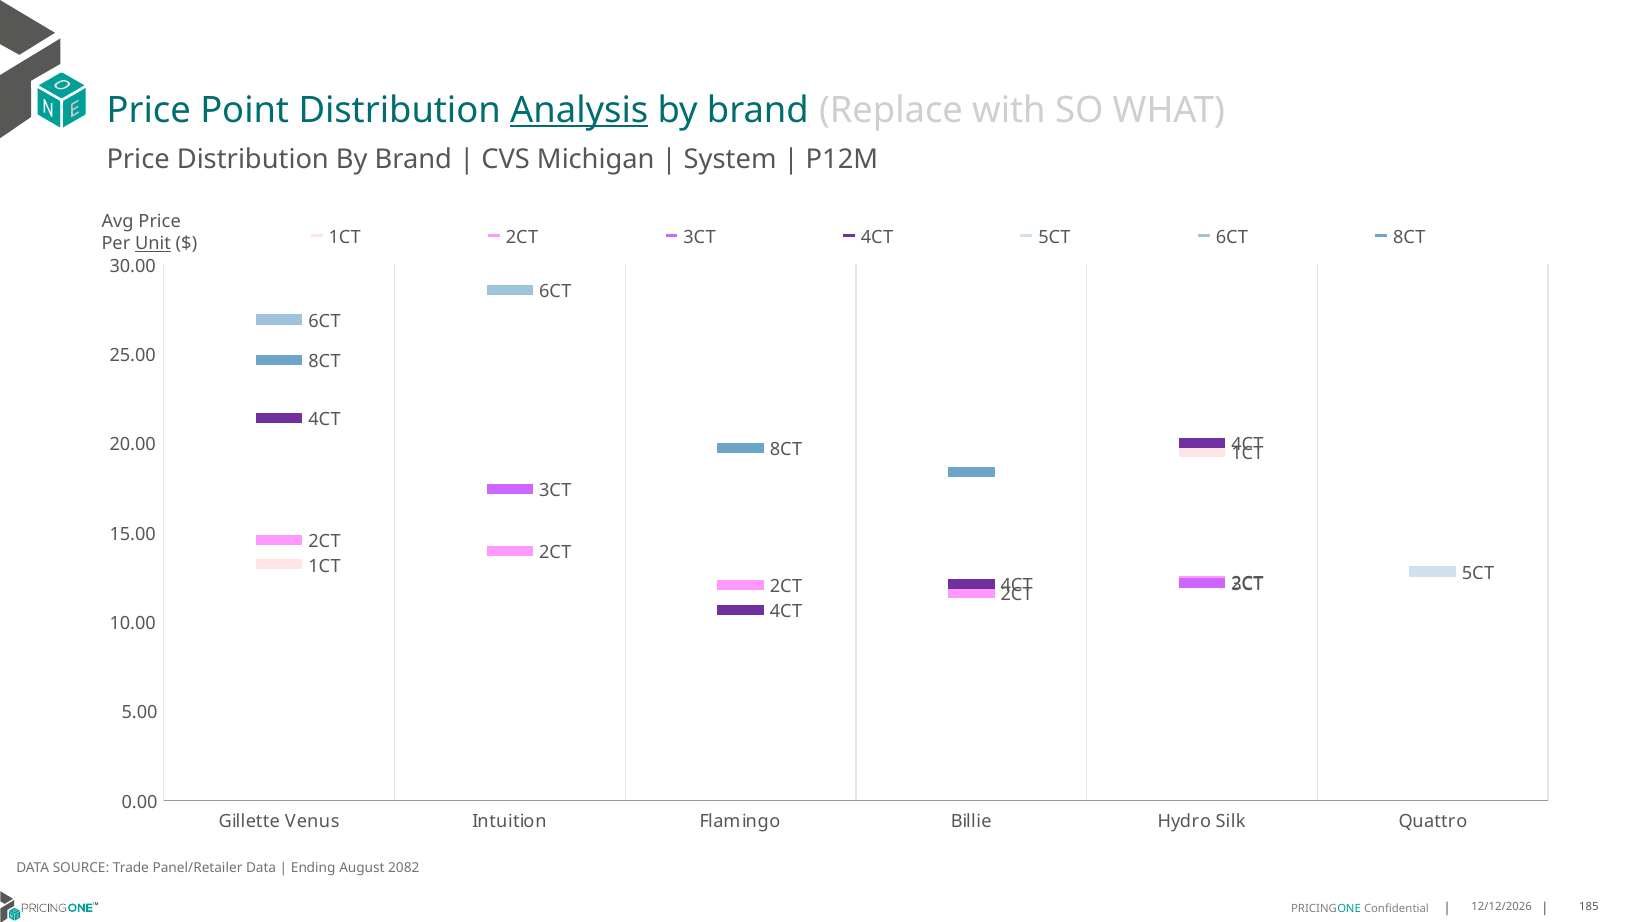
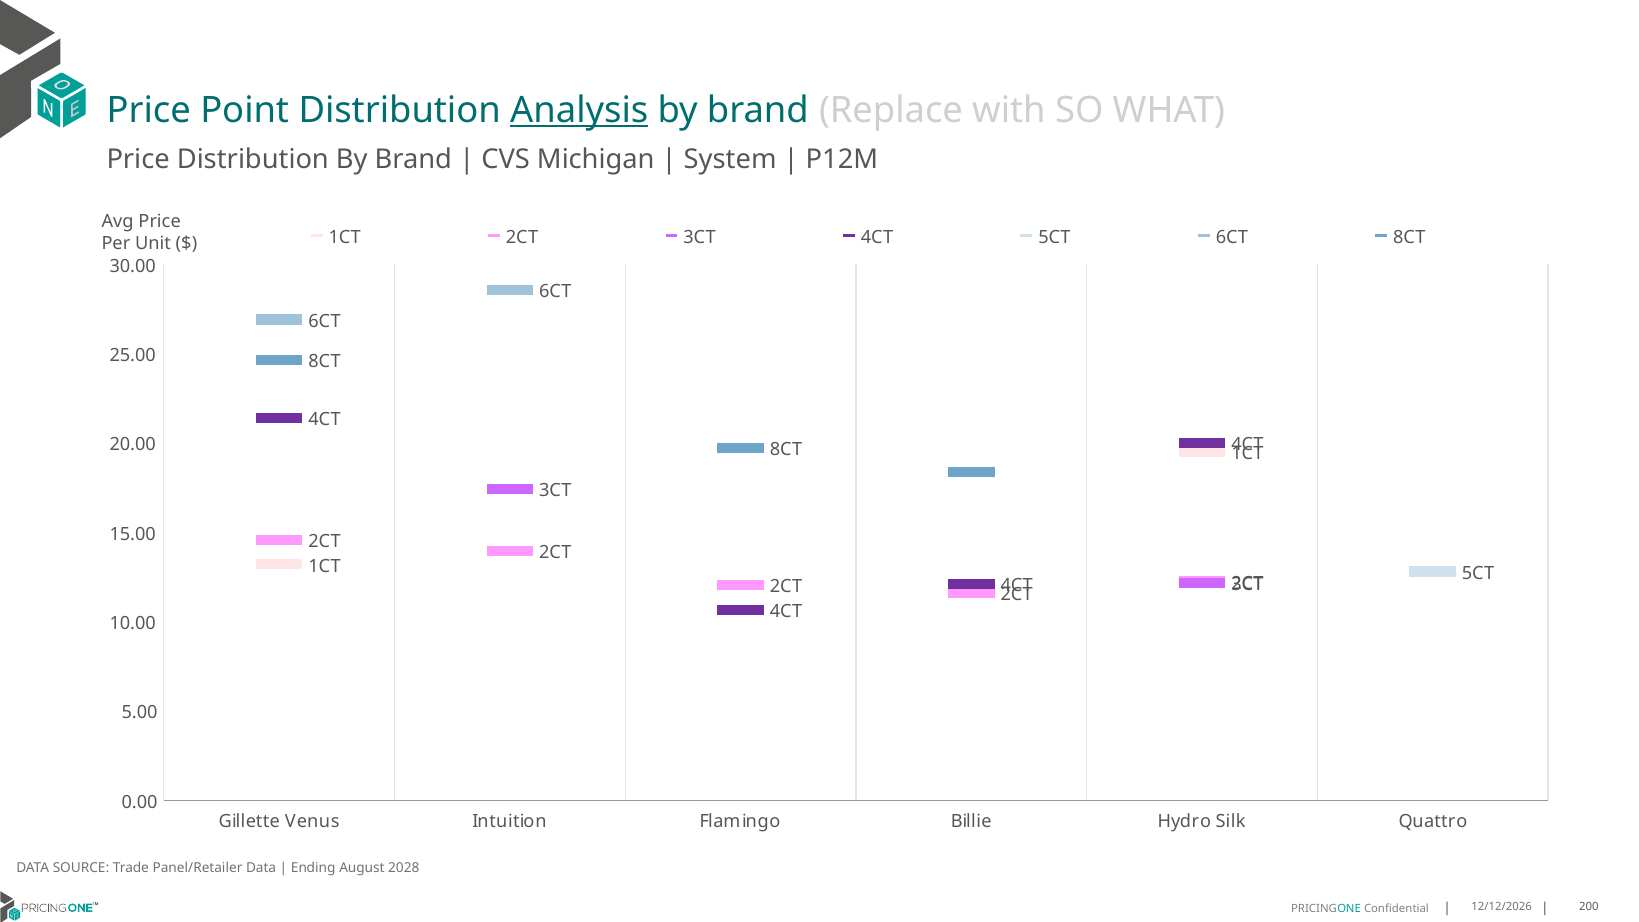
Unit underline: present -> none
2082: 2082 -> 2028
185: 185 -> 200
